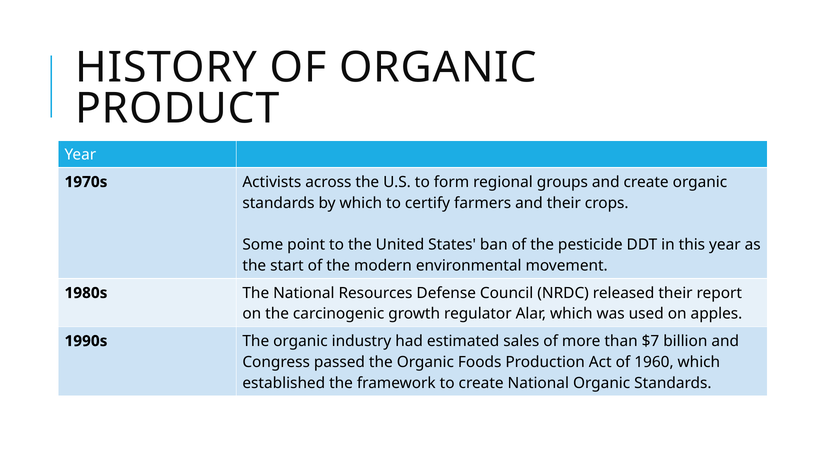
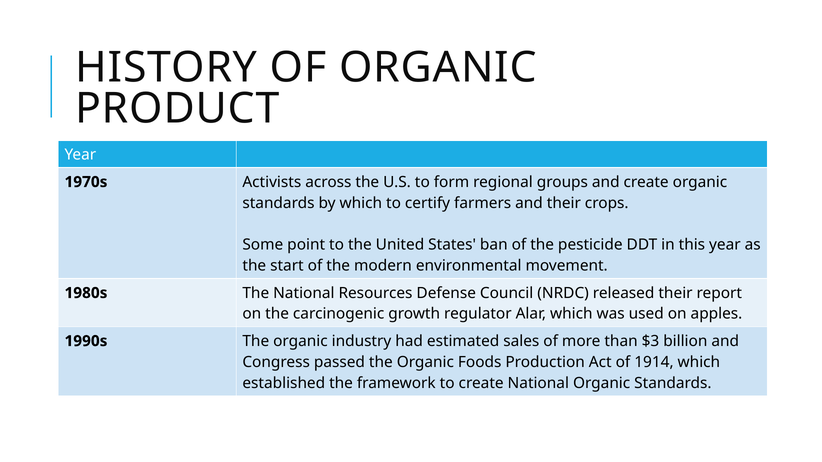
$7: $7 -> $3
1960: 1960 -> 1914
